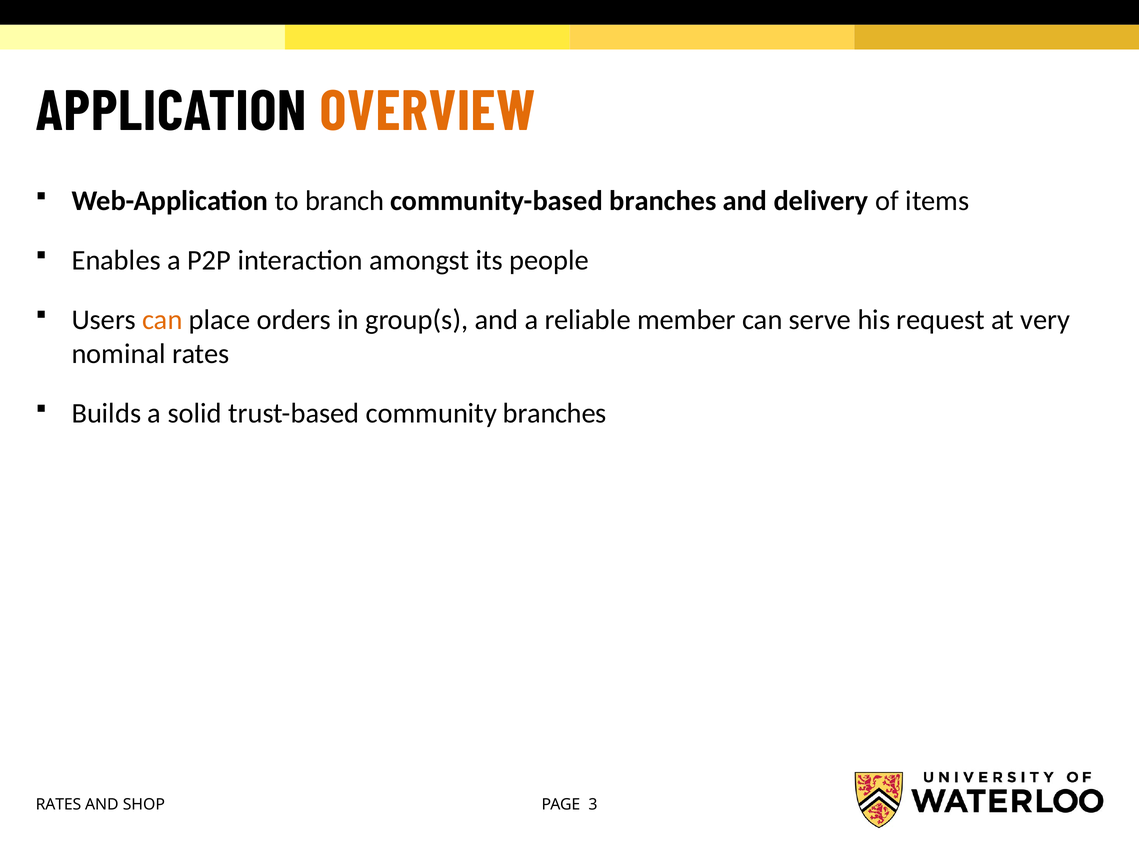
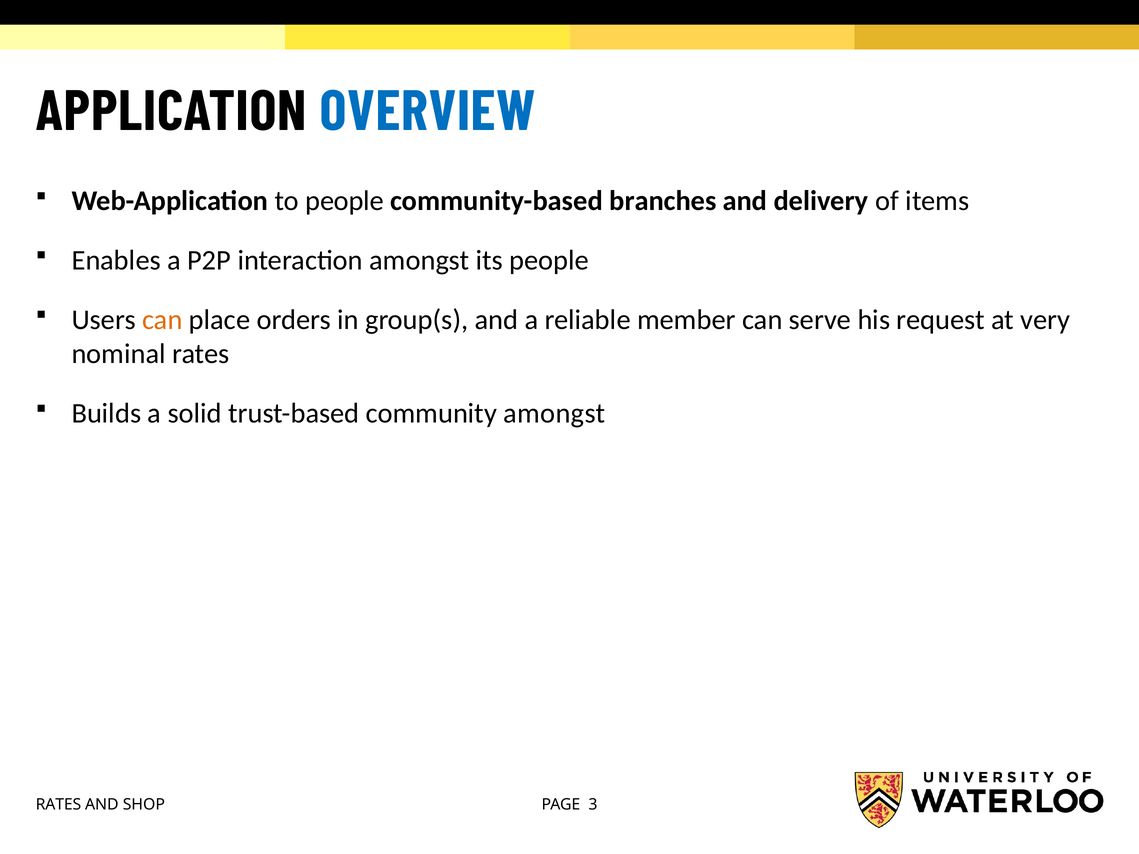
OVERVIEW colour: orange -> blue
to branch: branch -> people
community branches: branches -> amongst
